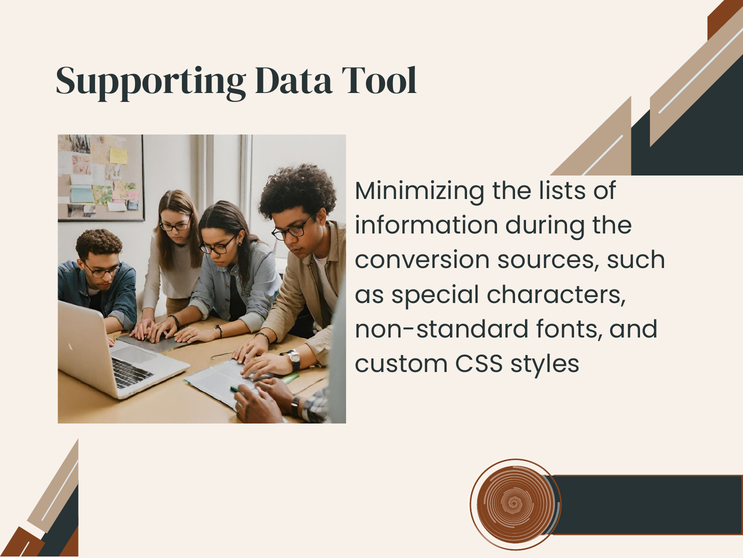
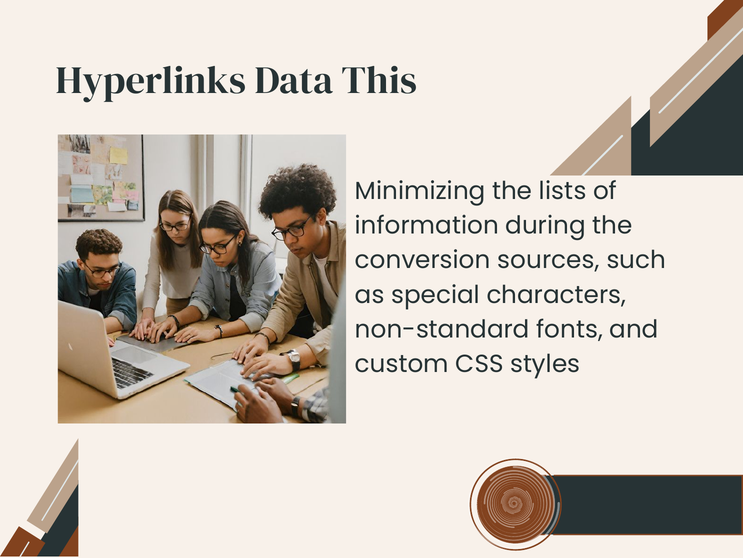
Supporting: Supporting -> Hyperlinks
Tool: Tool -> This
